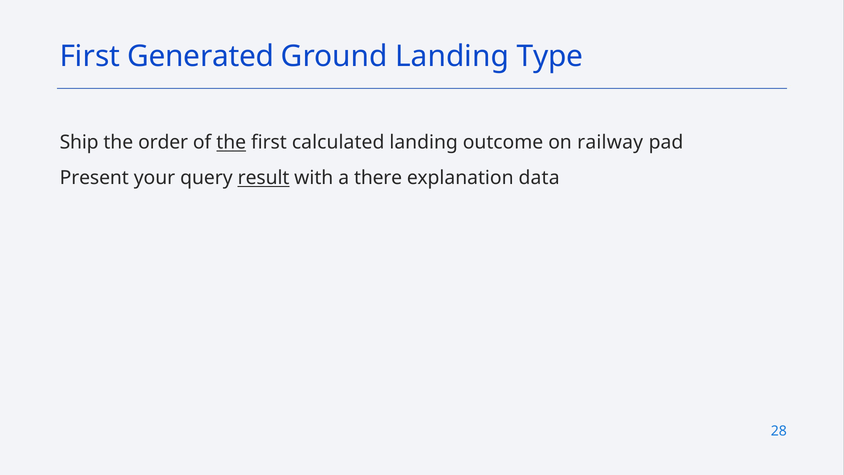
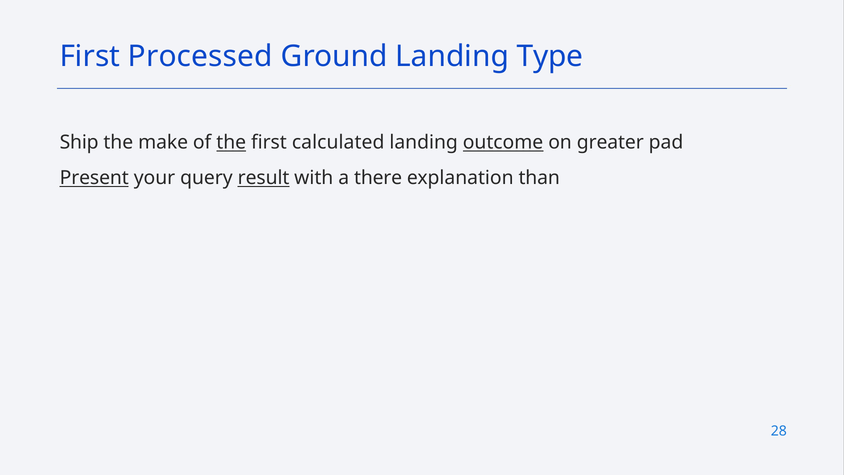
Generated: Generated -> Processed
order: order -> make
outcome underline: none -> present
railway: railway -> greater
Present underline: none -> present
data: data -> than
